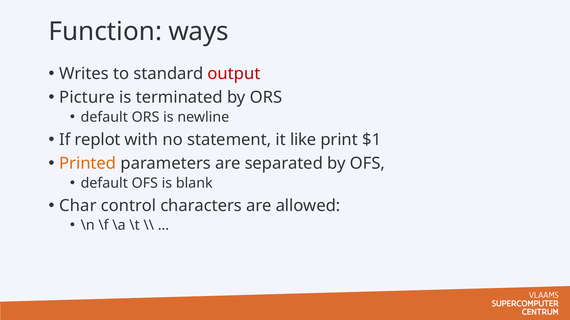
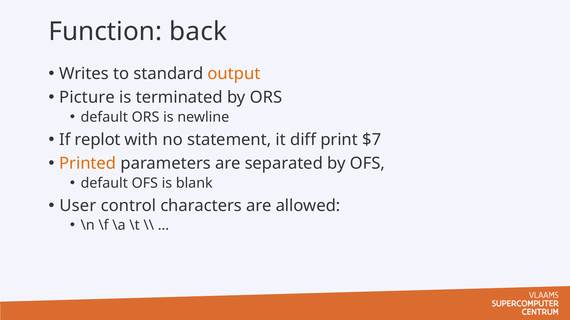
ways: ways -> back
output colour: red -> orange
like: like -> diff
$1: $1 -> $7
Char: Char -> User
